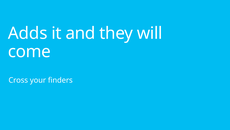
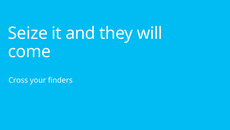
Adds: Adds -> Seize
